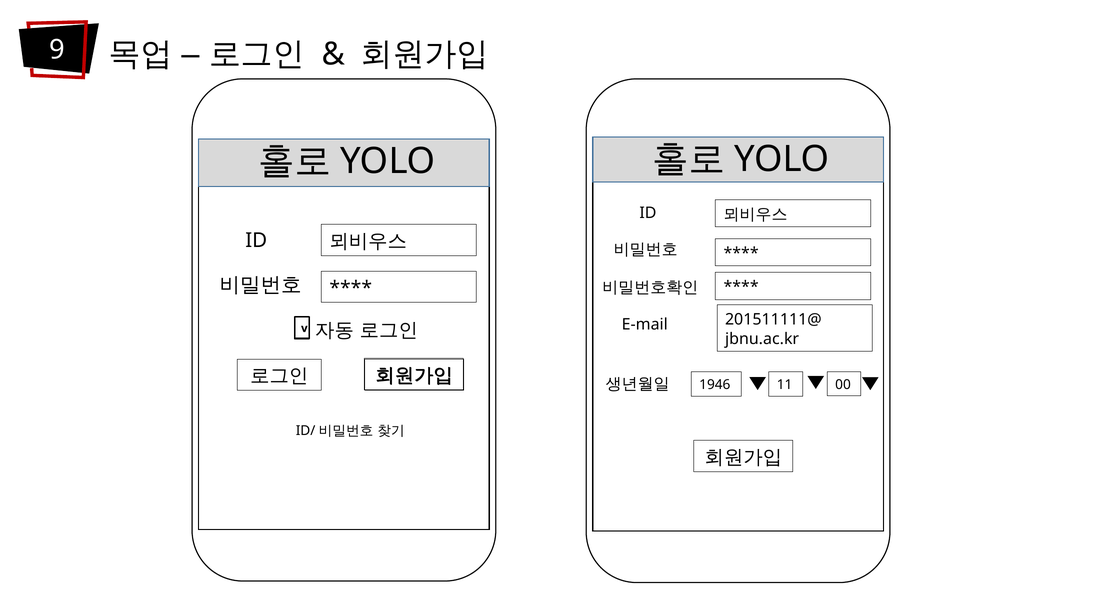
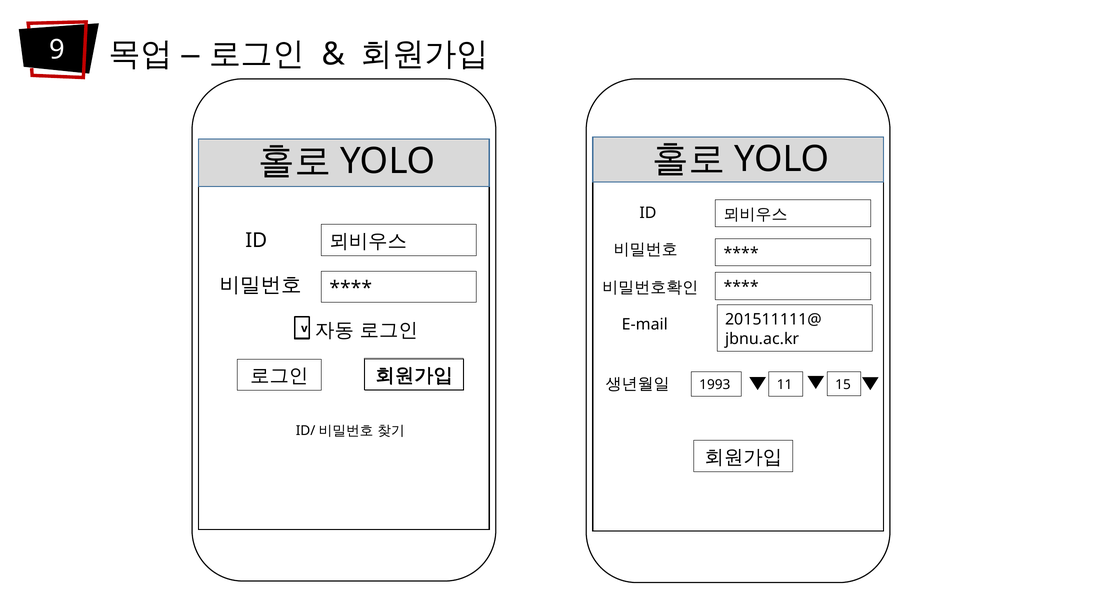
1946: 1946 -> 1993
00: 00 -> 15
